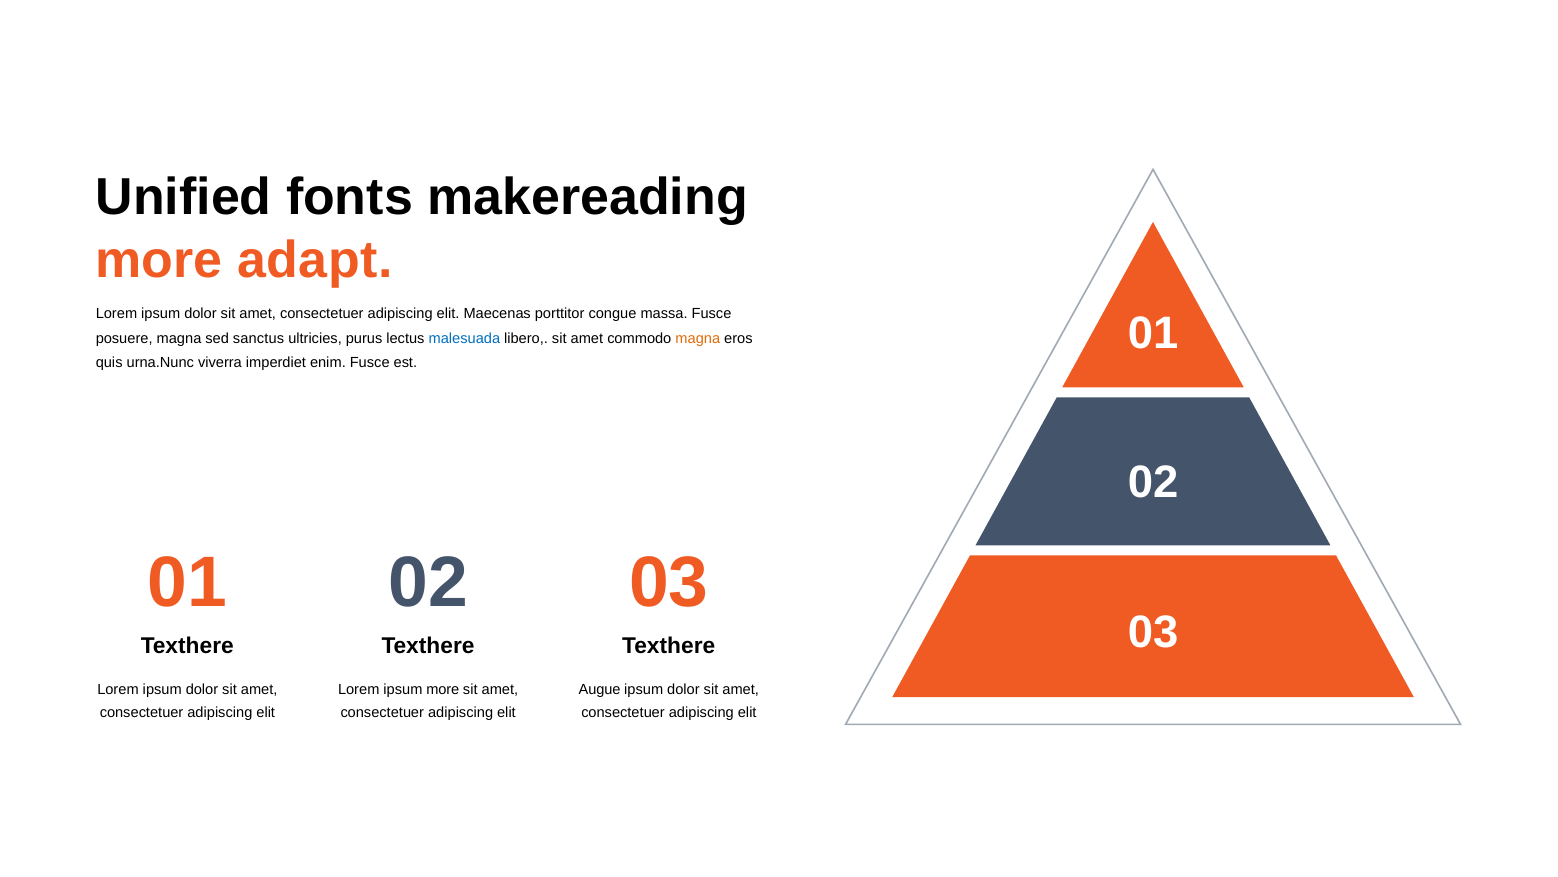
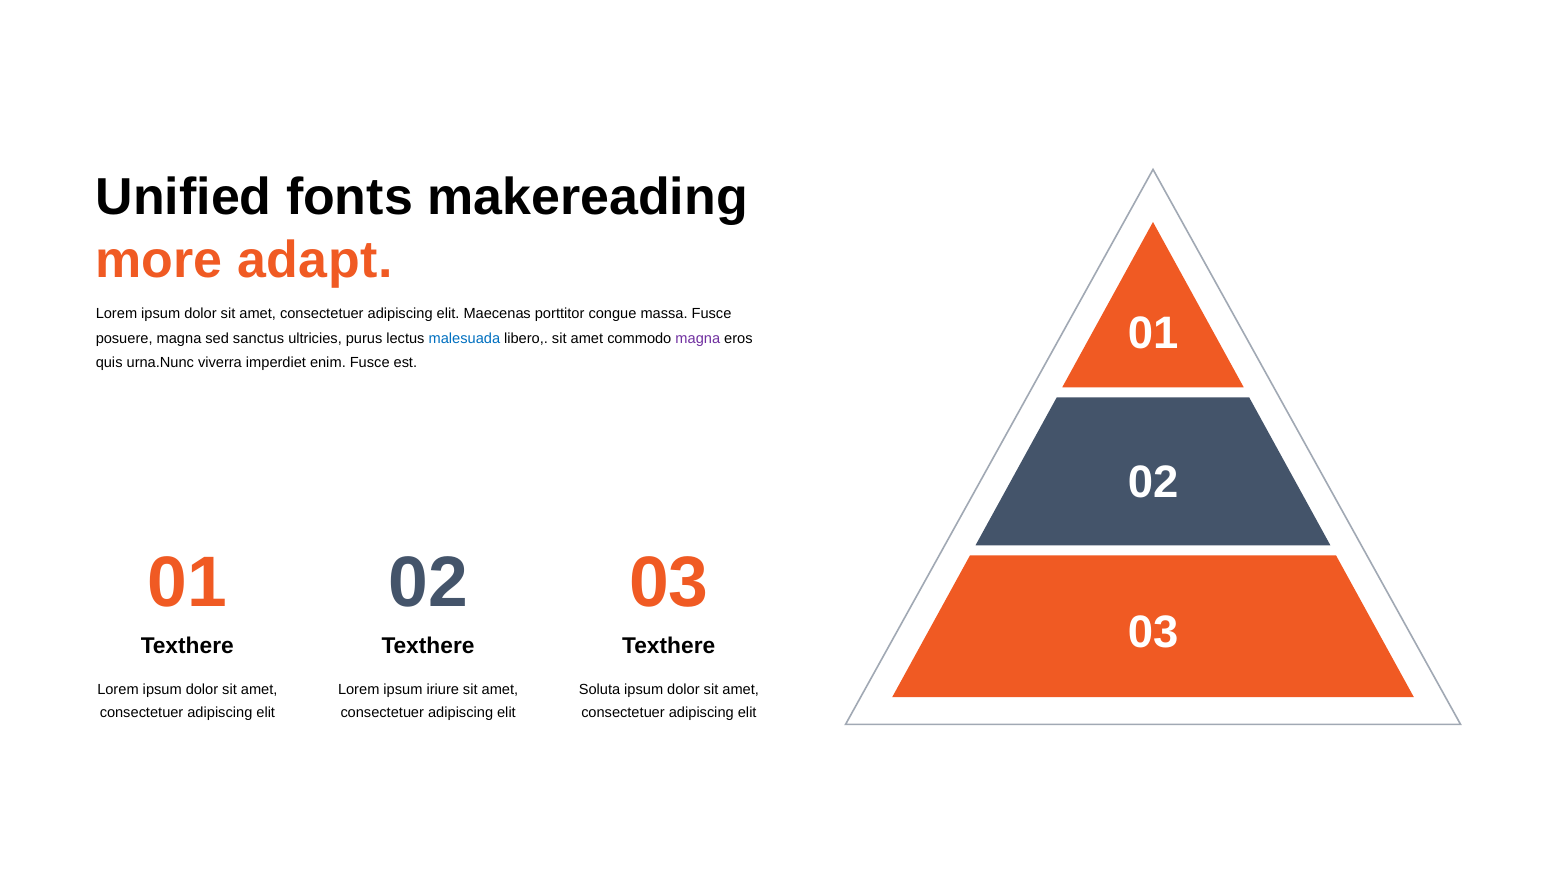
magna at (698, 338) colour: orange -> purple
ipsum more: more -> iriure
Augue: Augue -> Soluta
